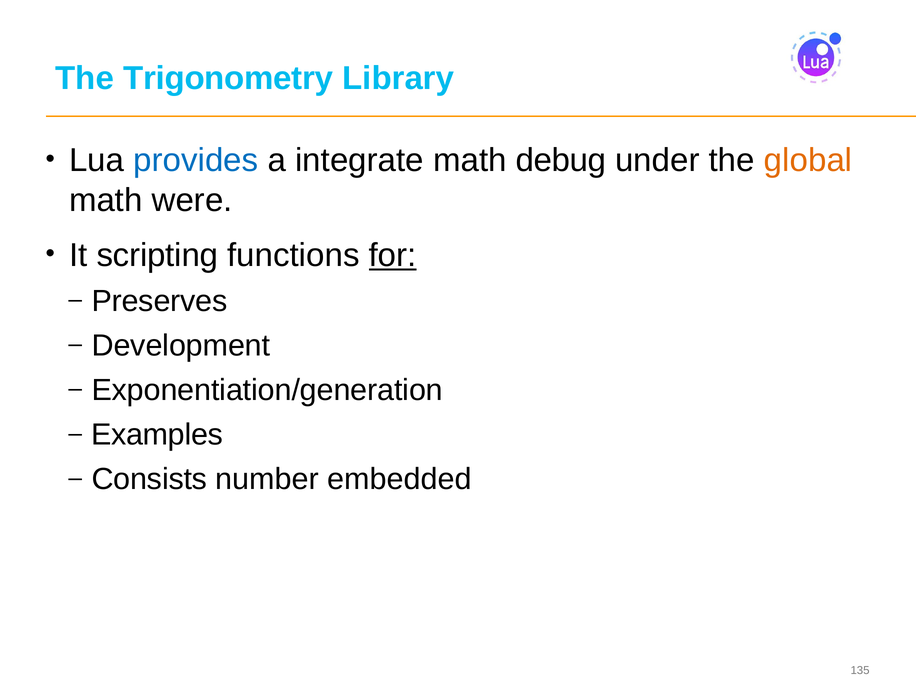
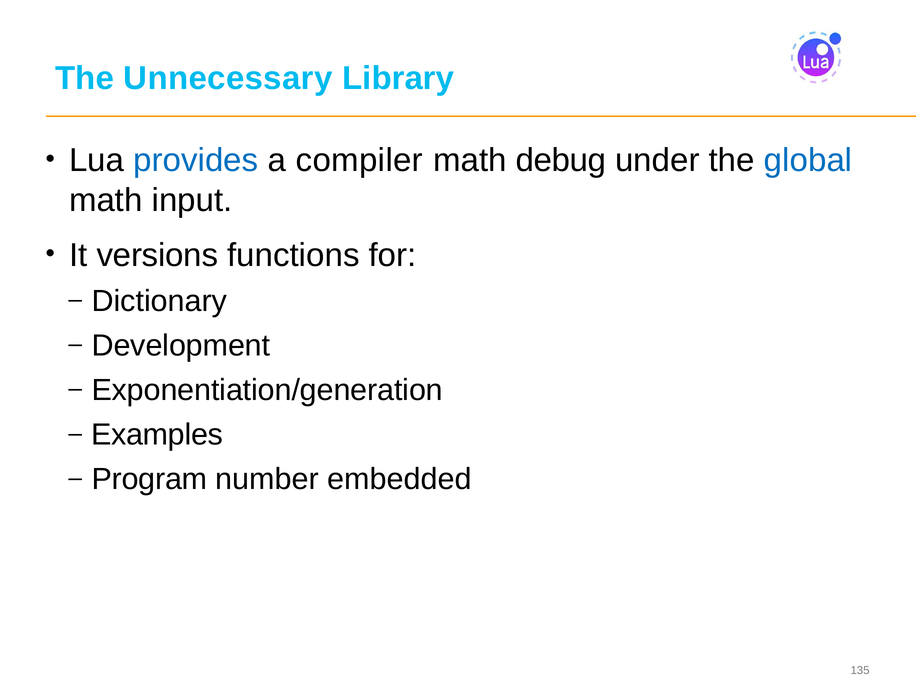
Trigonometry: Trigonometry -> Unnecessary
integrate: integrate -> compiler
global colour: orange -> blue
were: were -> input
scripting: scripting -> versions
for underline: present -> none
Preserves: Preserves -> Dictionary
Consists: Consists -> Program
